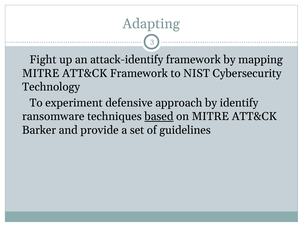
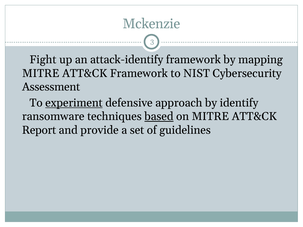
Adapting: Adapting -> Mckenzie
Technology: Technology -> Assessment
experiment underline: none -> present
Barker: Barker -> Report
